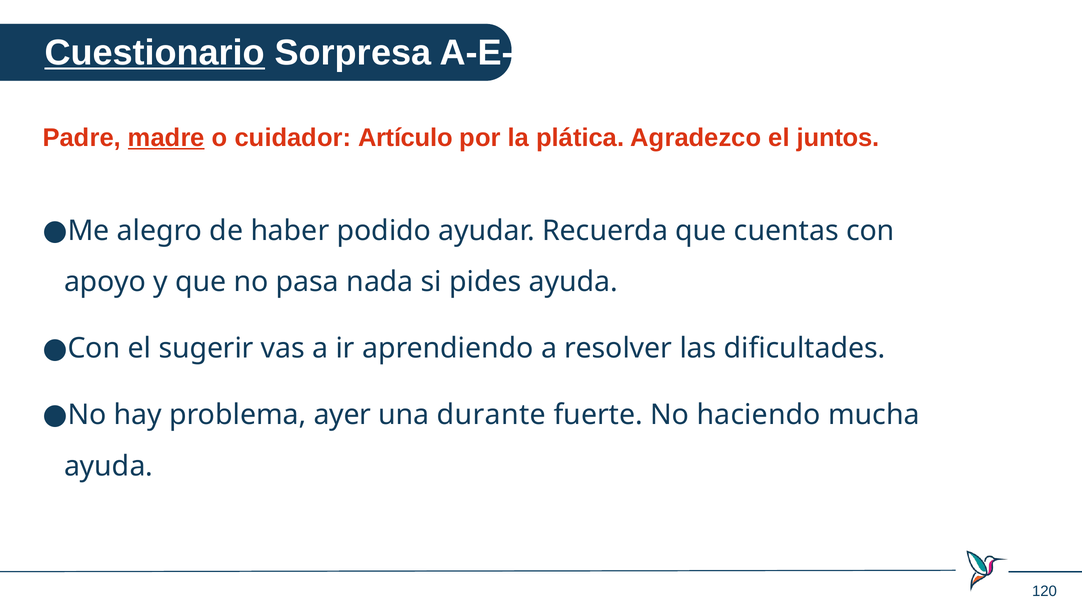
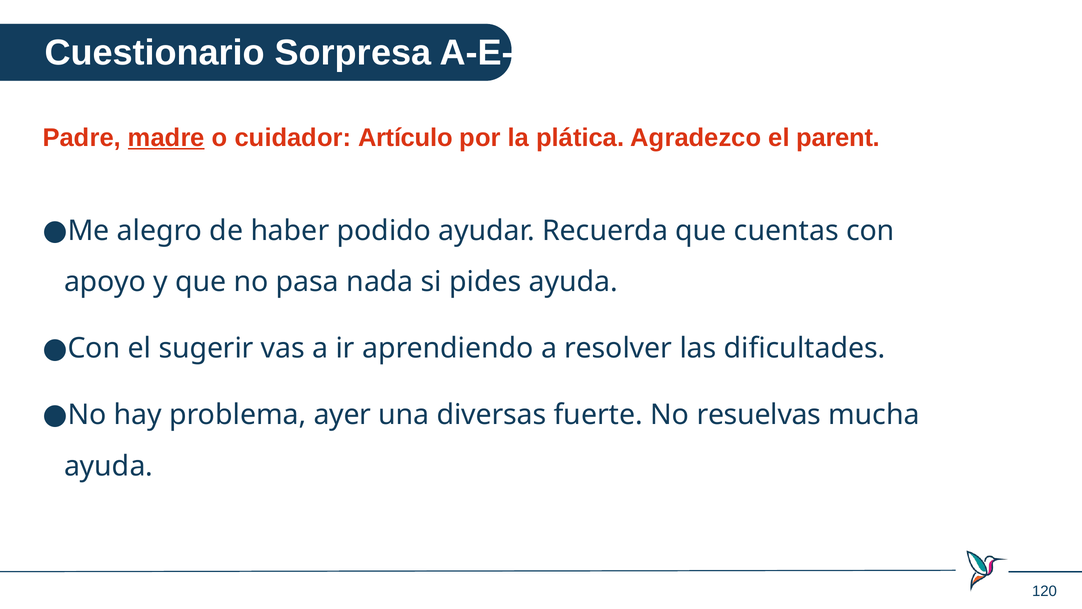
Cuestionario underline: present -> none
juntos: juntos -> parent
durante: durante -> diversas
haciendo: haciendo -> resuelvas
